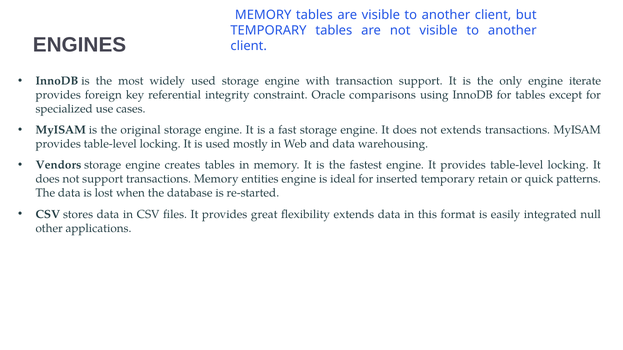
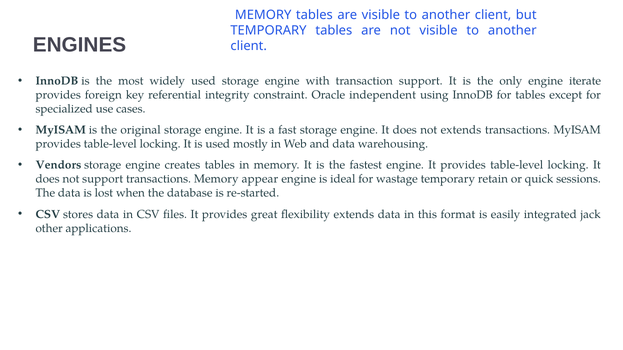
comparisons: comparisons -> independent
entities: entities -> appear
inserted: inserted -> wastage
patterns: patterns -> sessions
null: null -> jack
